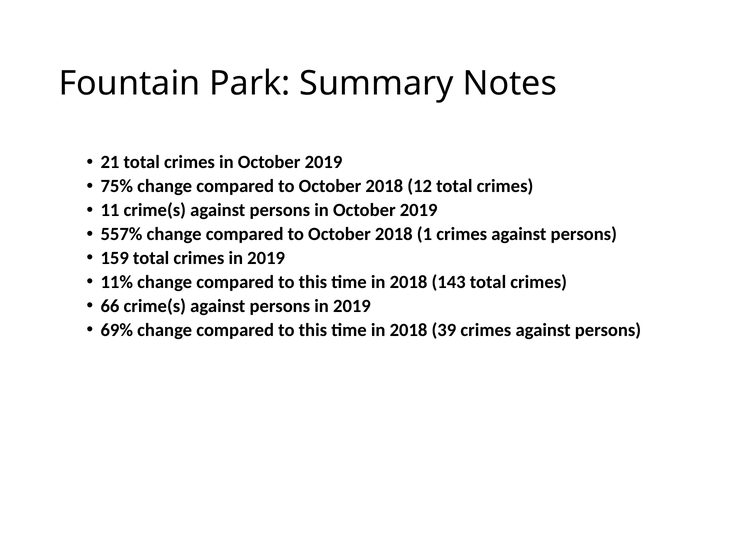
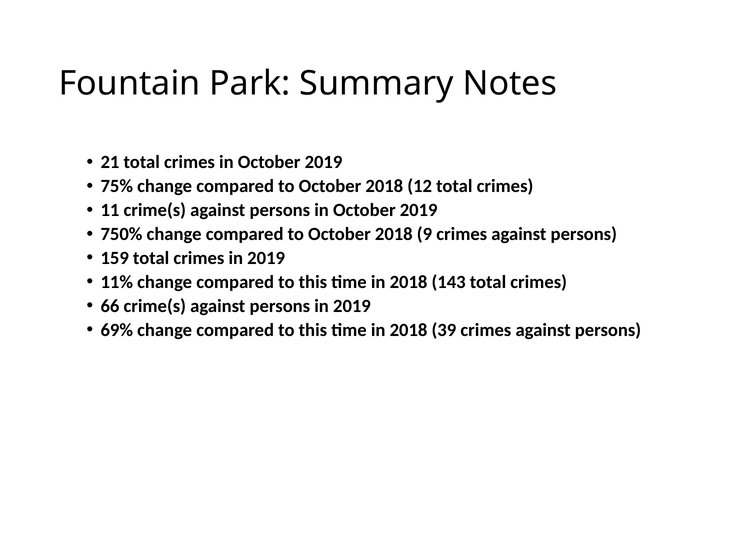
557%: 557% -> 750%
1: 1 -> 9
